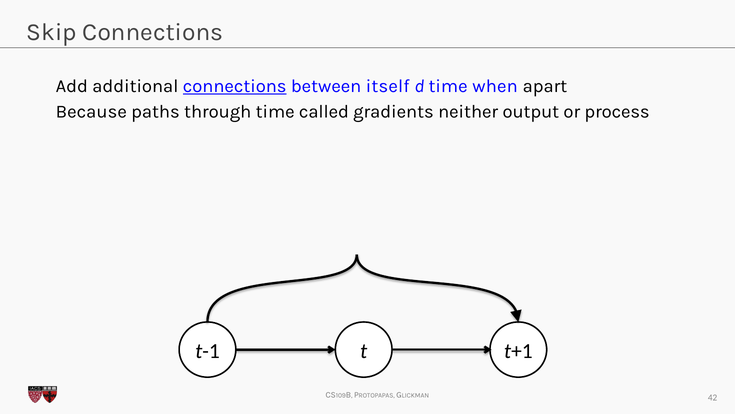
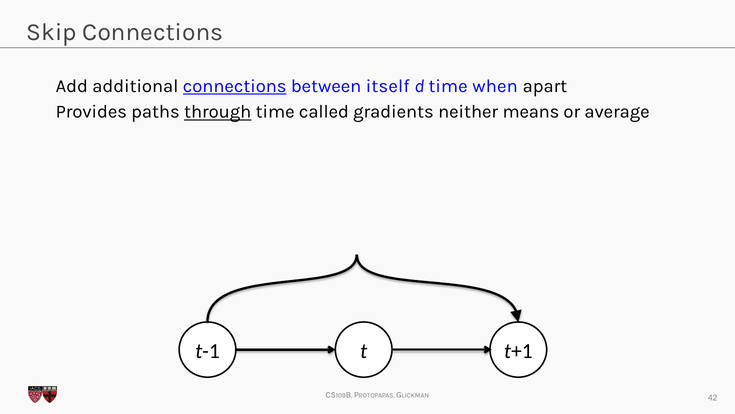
Because: Because -> Provides
through underline: none -> present
output: output -> means
process: process -> average
